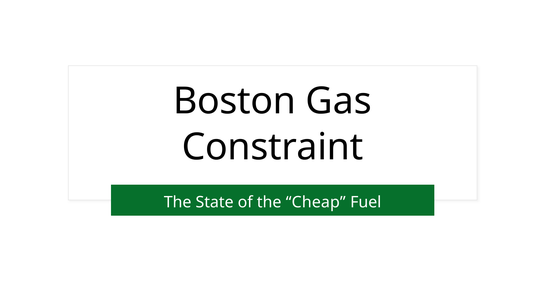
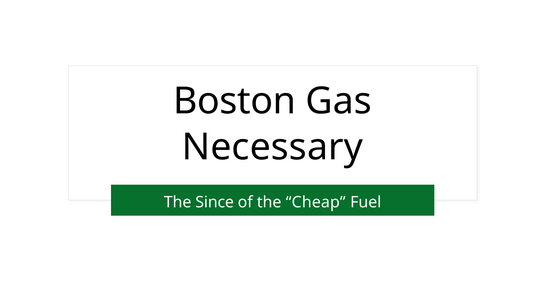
Constraint: Constraint -> Necessary
State: State -> Since
